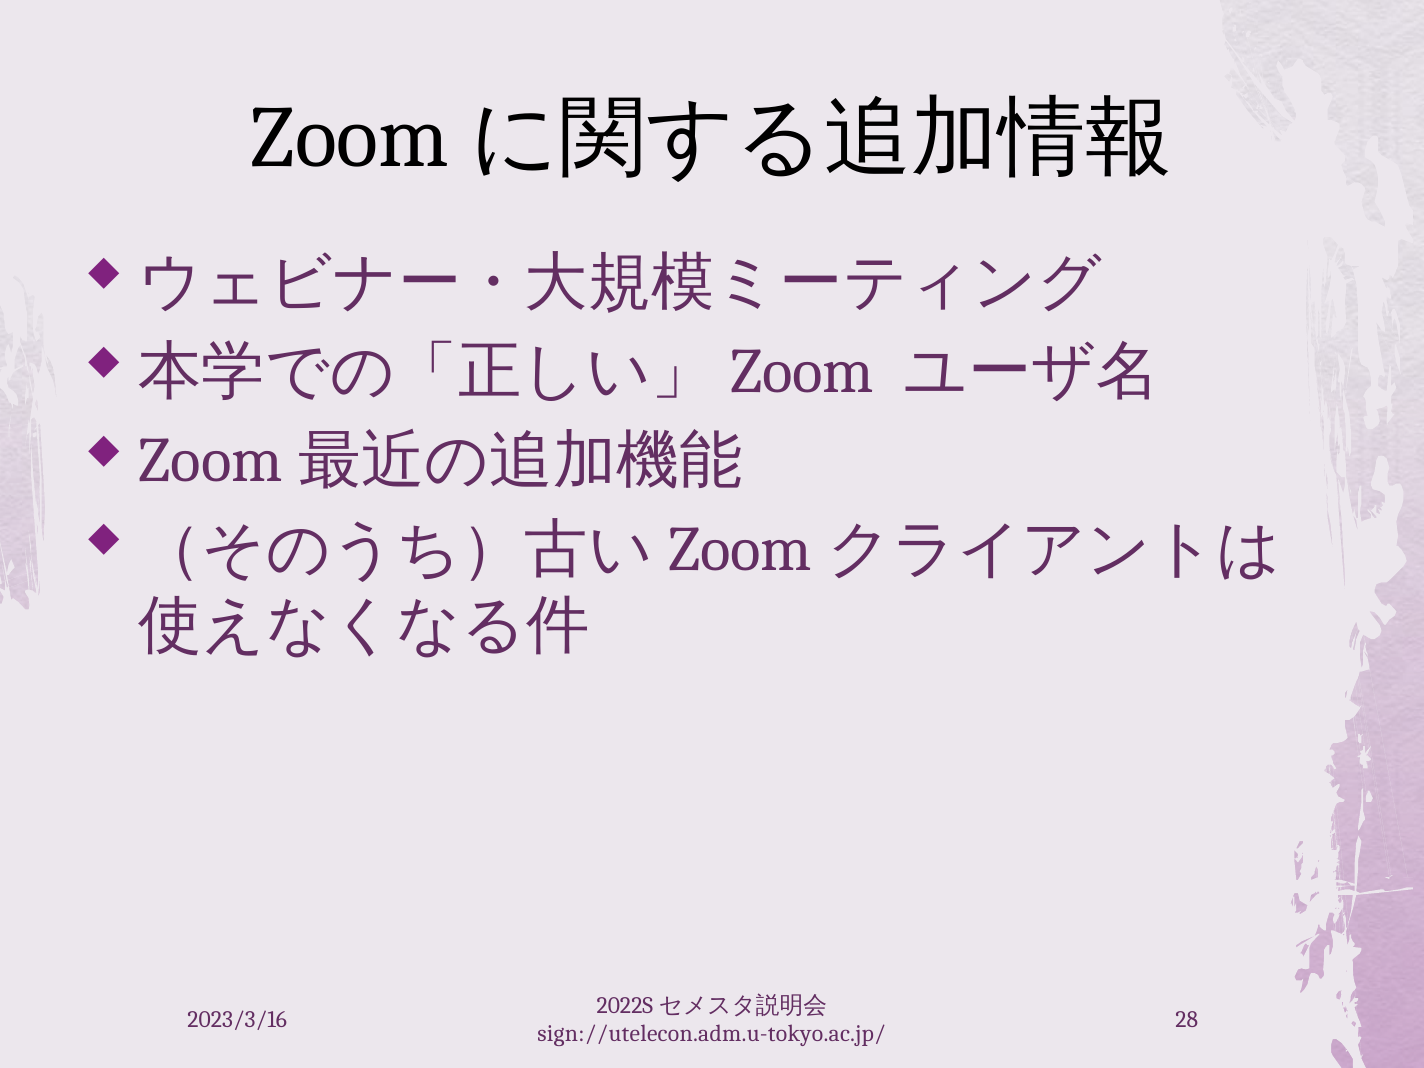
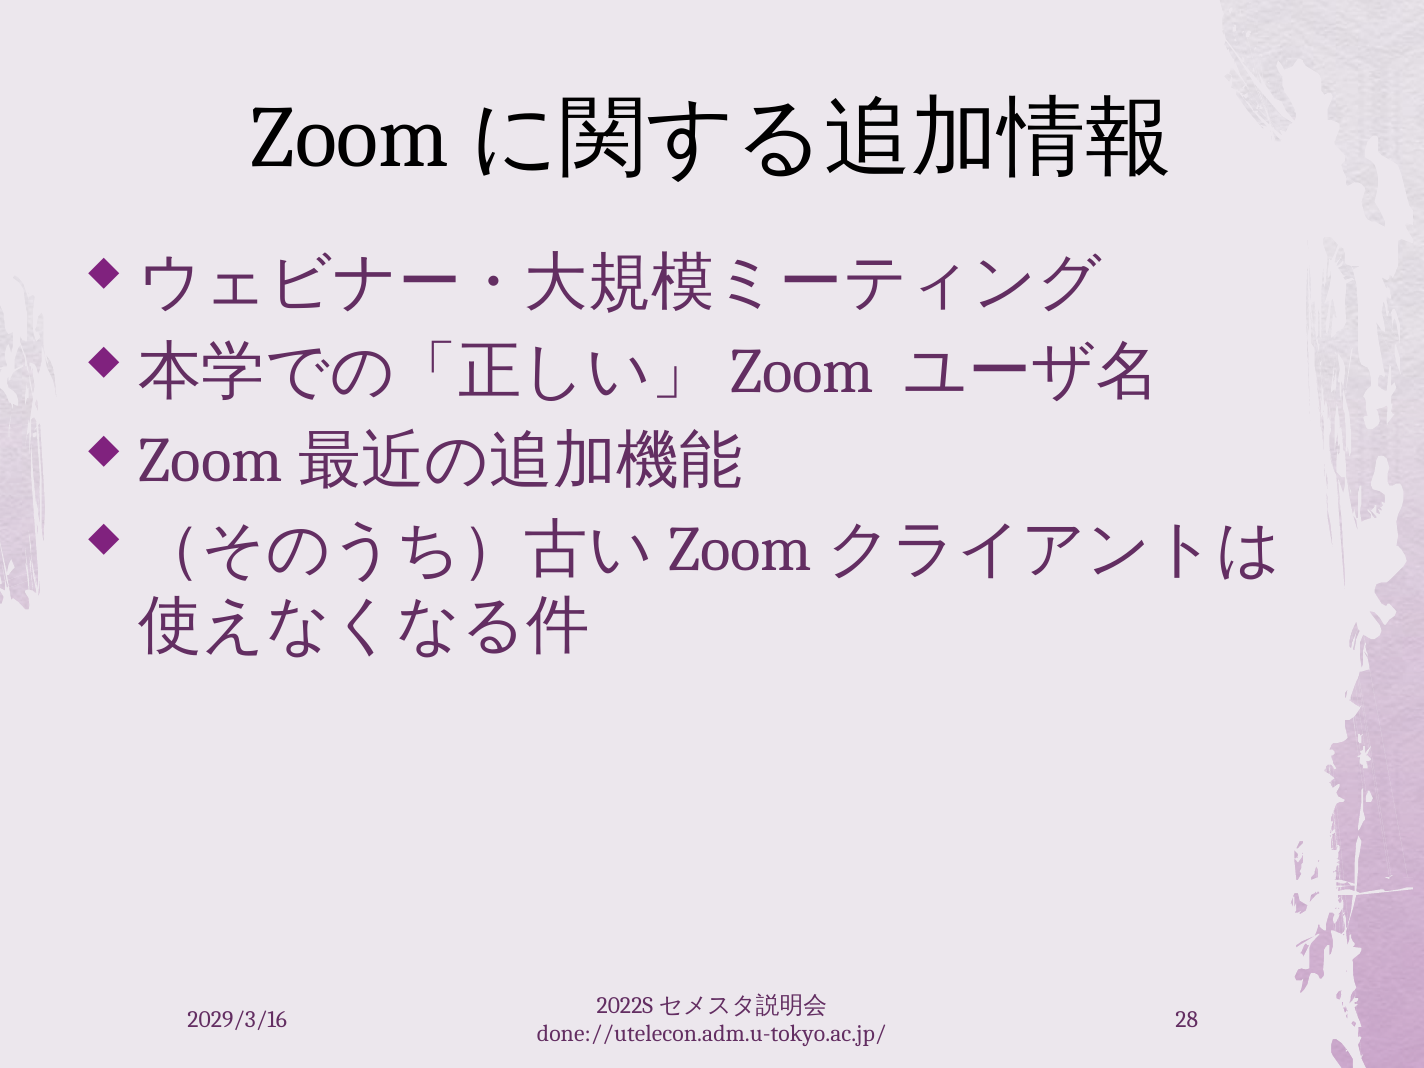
2023/3/16: 2023/3/16 -> 2029/3/16
sign://utelecon.adm.u-tokyo.ac.jp/: sign://utelecon.adm.u-tokyo.ac.jp/ -> done://utelecon.adm.u-tokyo.ac.jp/
